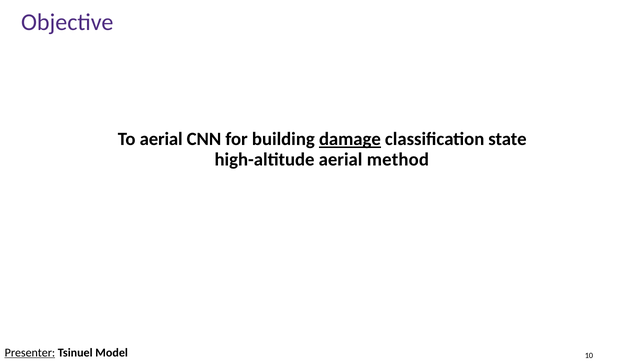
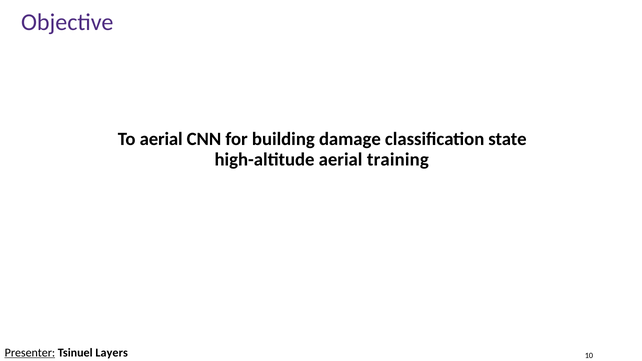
damage underline: present -> none
method: method -> training
Model: Model -> Layers
